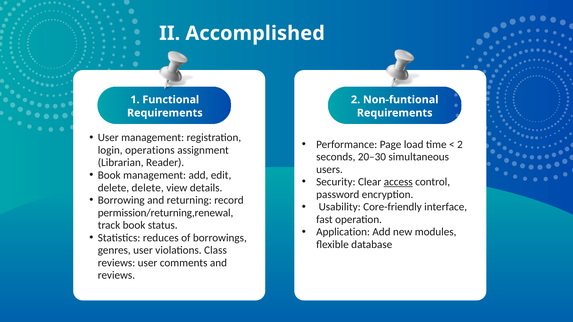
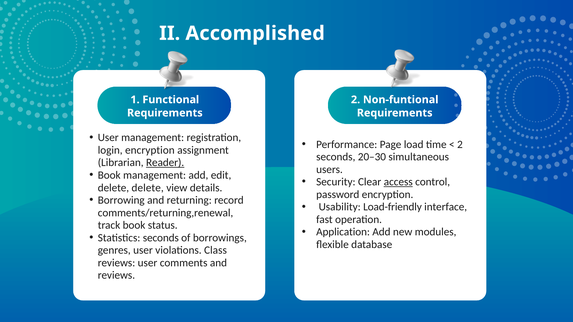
login operations: operations -> encryption
Reader underline: none -> present
Core-friendly: Core-friendly -> Load-friendly
permission/returning,renewal: permission/returning,renewal -> comments/returning,renewal
Statistics reduces: reduces -> seconds
